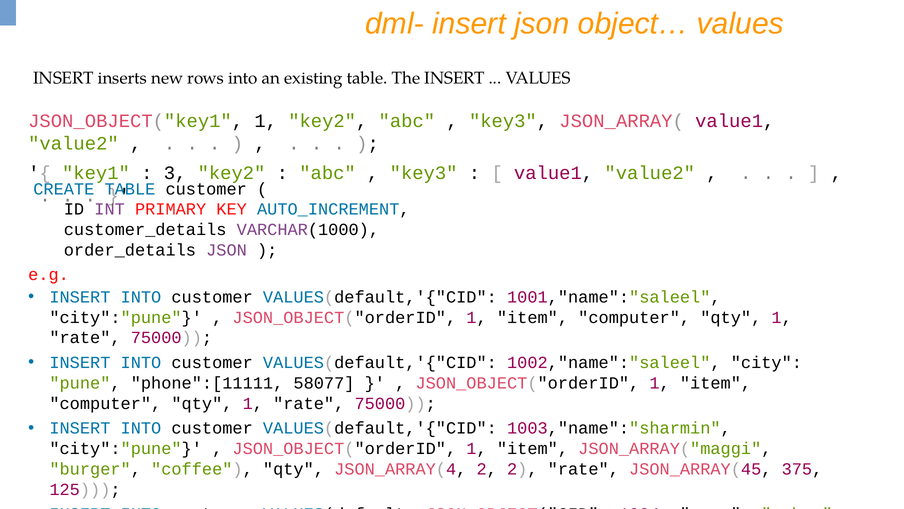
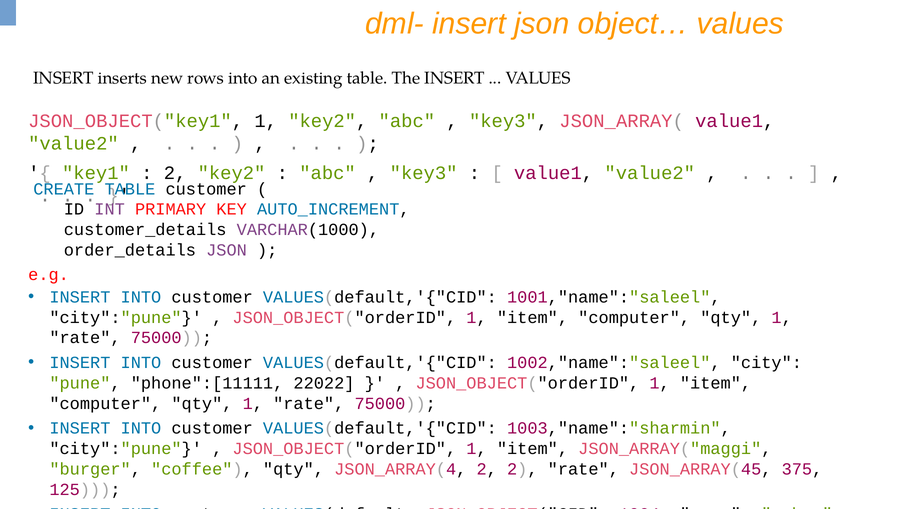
3 at (175, 173): 3 -> 2
58077: 58077 -> 22022
